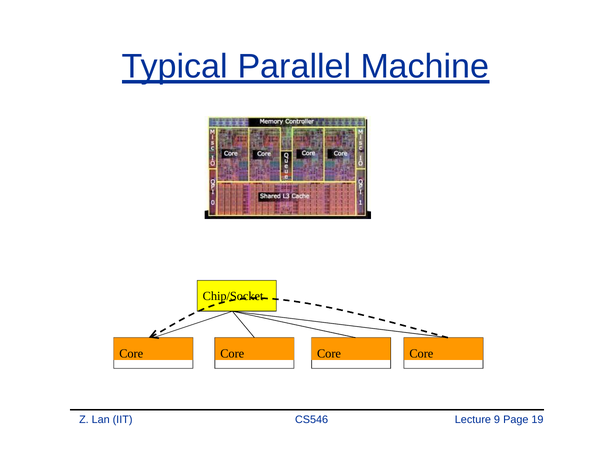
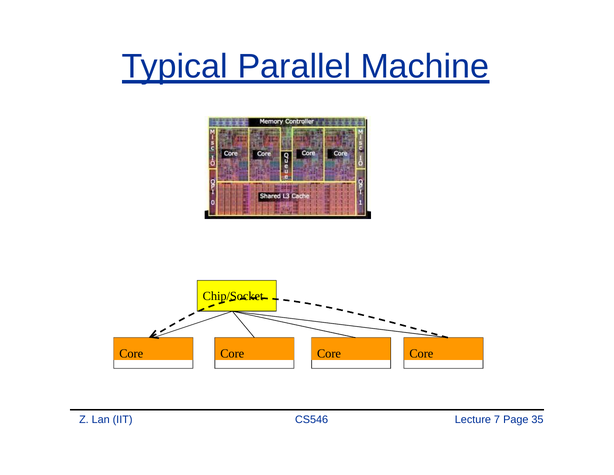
9: 9 -> 7
19: 19 -> 35
